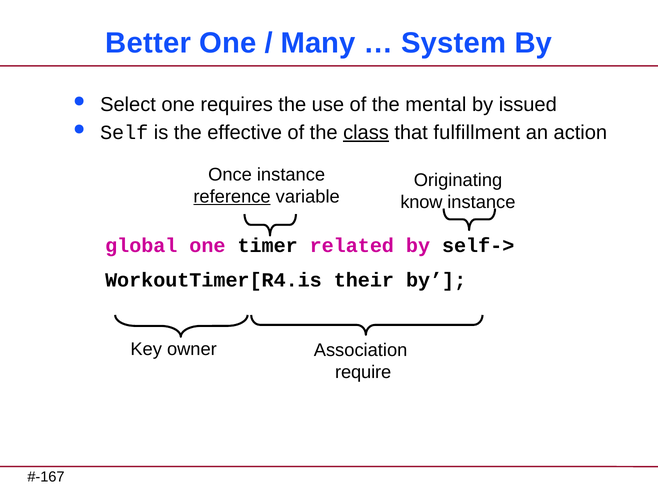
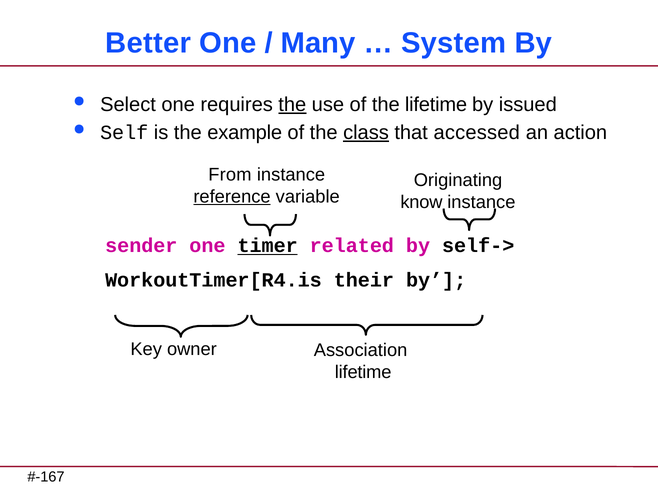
the at (292, 104) underline: none -> present
the mental: mental -> lifetime
effective: effective -> example
fulfillment: fulfillment -> accessed
Once: Once -> From
global: global -> sender
timer underline: none -> present
require at (363, 372): require -> lifetime
